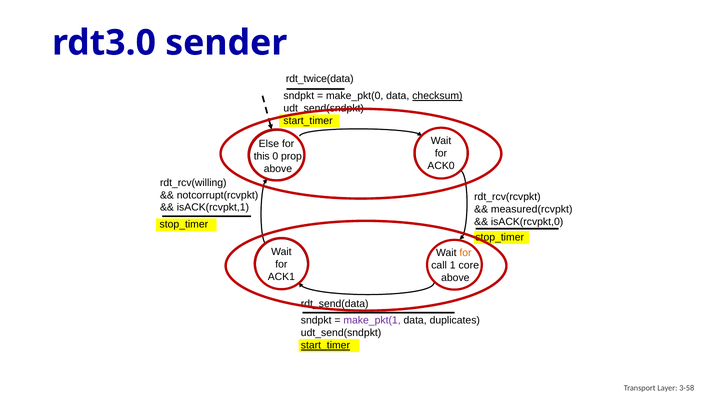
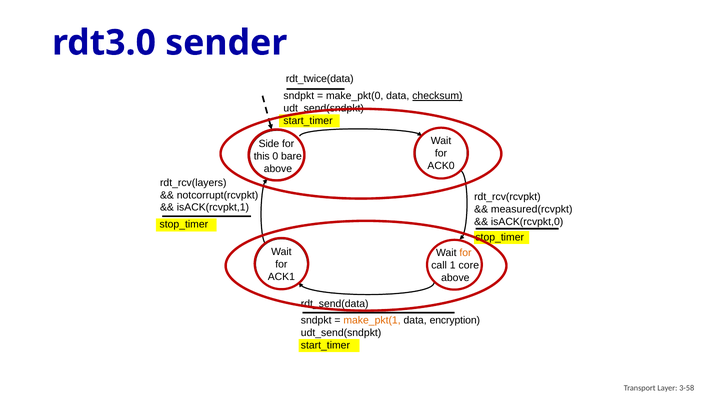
Else: Else -> Side
prop: prop -> bare
rdt_rcv(willing: rdt_rcv(willing -> rdt_rcv(layers
make_pkt(1 colour: purple -> orange
duplicates: duplicates -> encryption
start_timer at (325, 346) underline: present -> none
